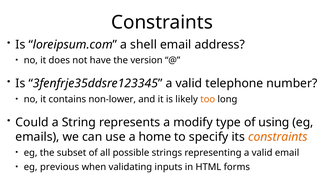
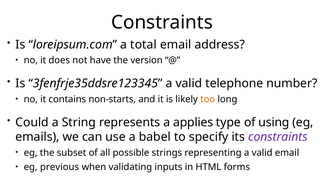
shell: shell -> total
non-lower: non-lower -> non-starts
modify: modify -> applies
home: home -> babel
constraints at (278, 137) colour: orange -> purple
